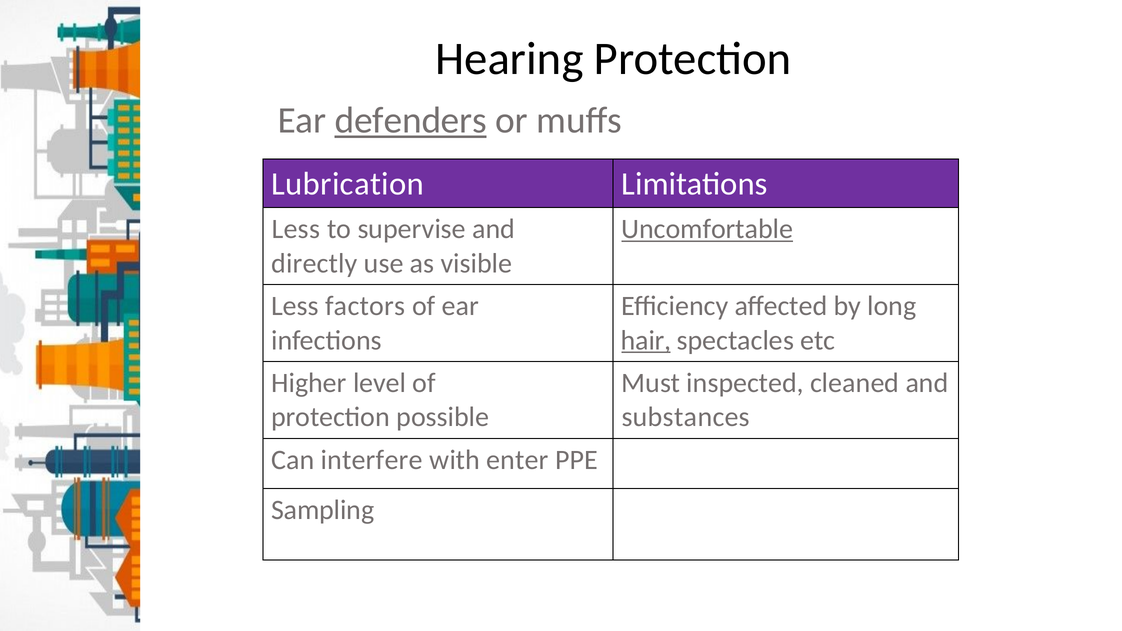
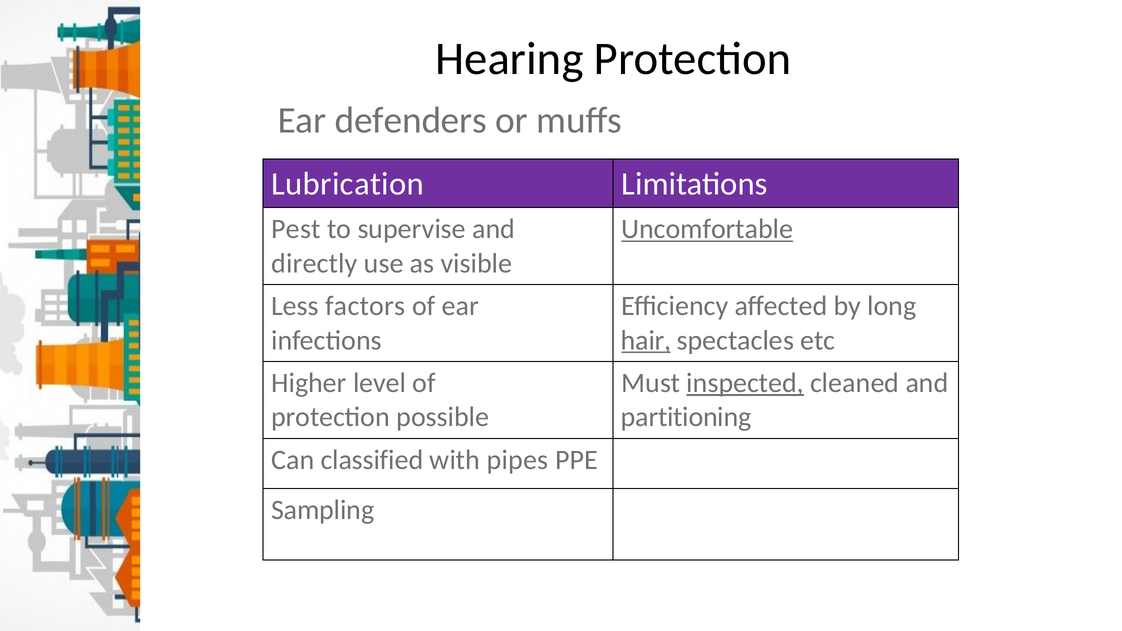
defenders underline: present -> none
Less at (296, 229): Less -> Pest
inspected underline: none -> present
substances: substances -> partitioning
interfere: interfere -> classified
enter: enter -> pipes
